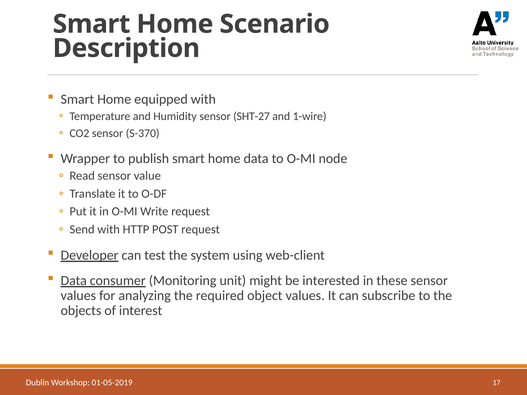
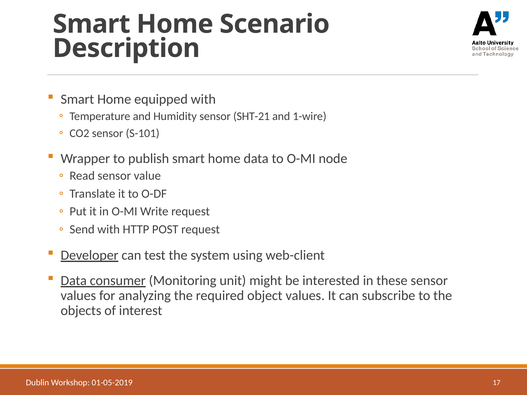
SHT-27: SHT-27 -> SHT-21
S-370: S-370 -> S-101
